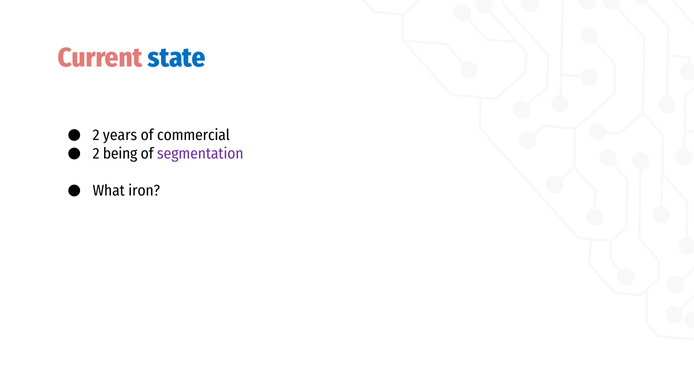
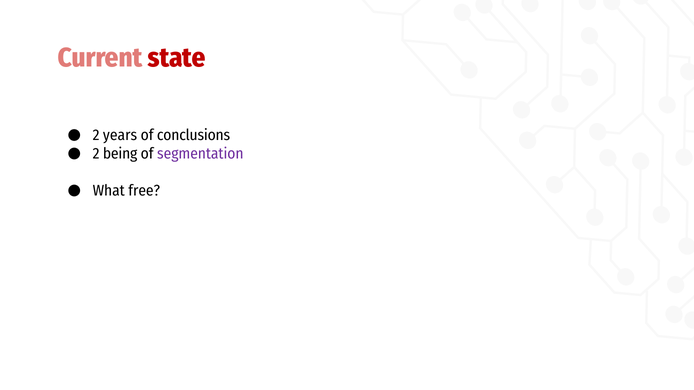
state colour: blue -> red
commercial: commercial -> conclusions
iron: iron -> free
